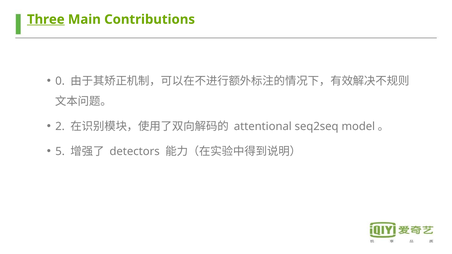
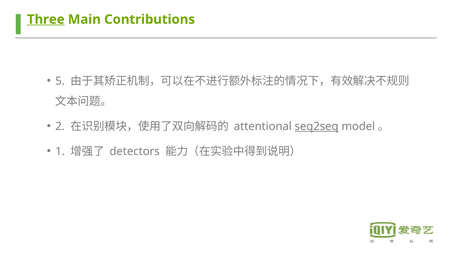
0: 0 -> 5
seq2seq underline: none -> present
5: 5 -> 1
